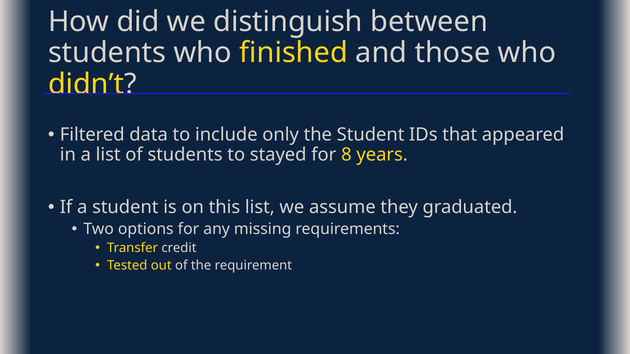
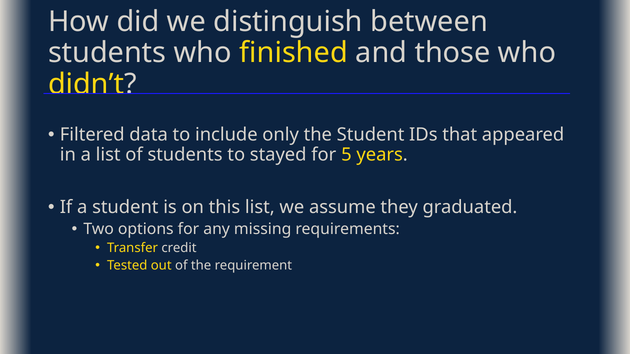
8: 8 -> 5
